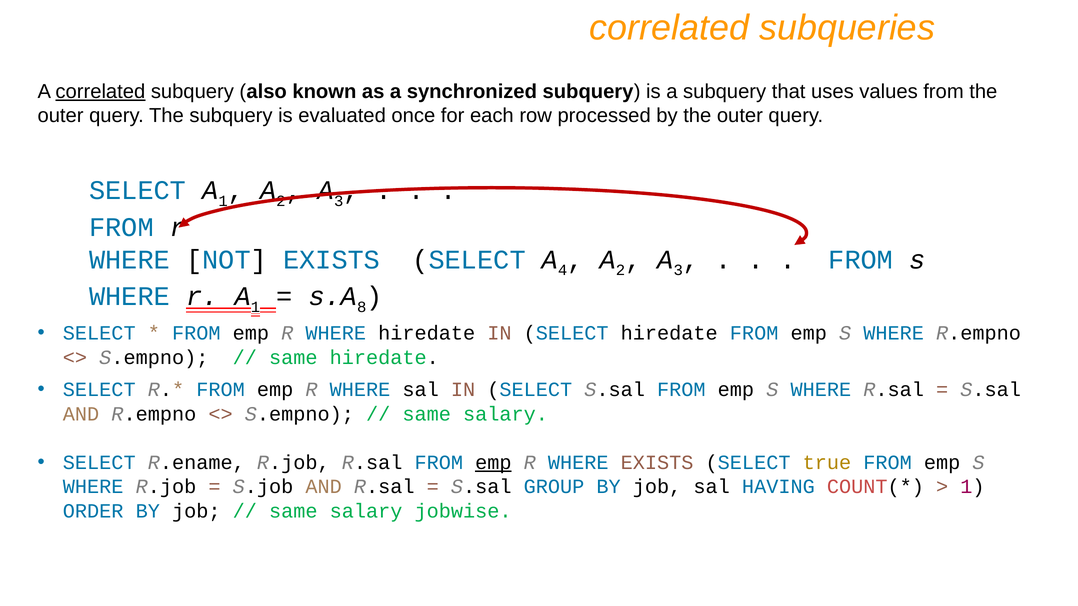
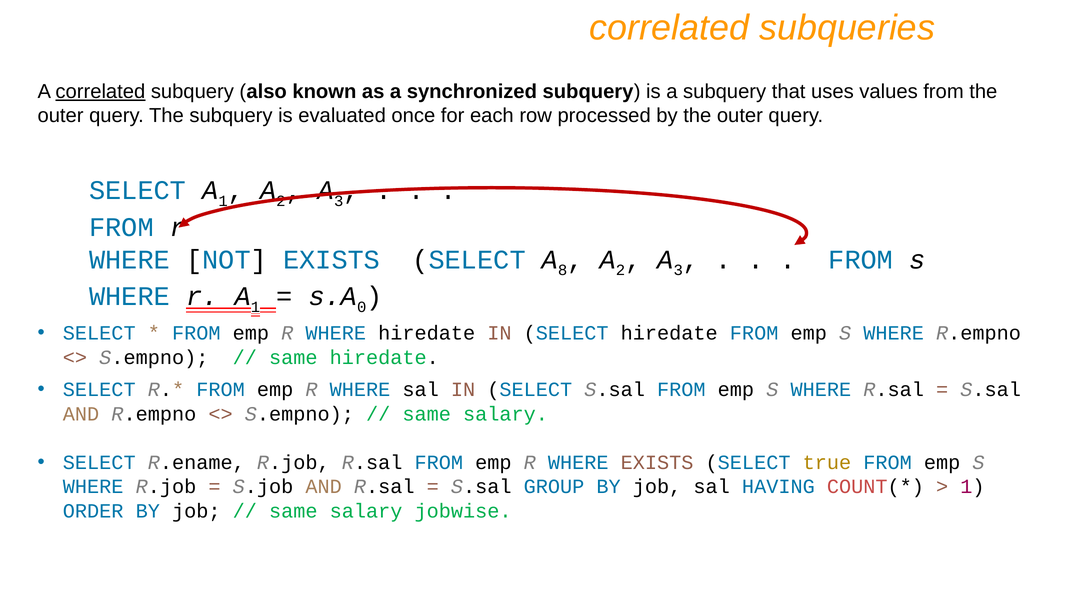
4: 4 -> 8
8: 8 -> 0
emp at (493, 463) underline: present -> none
